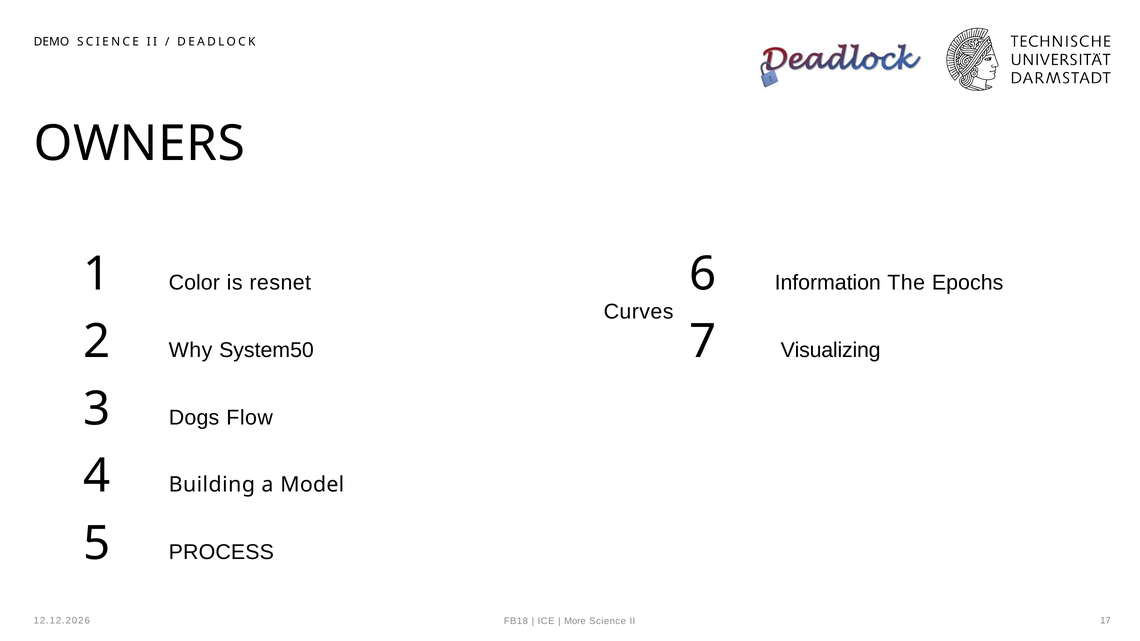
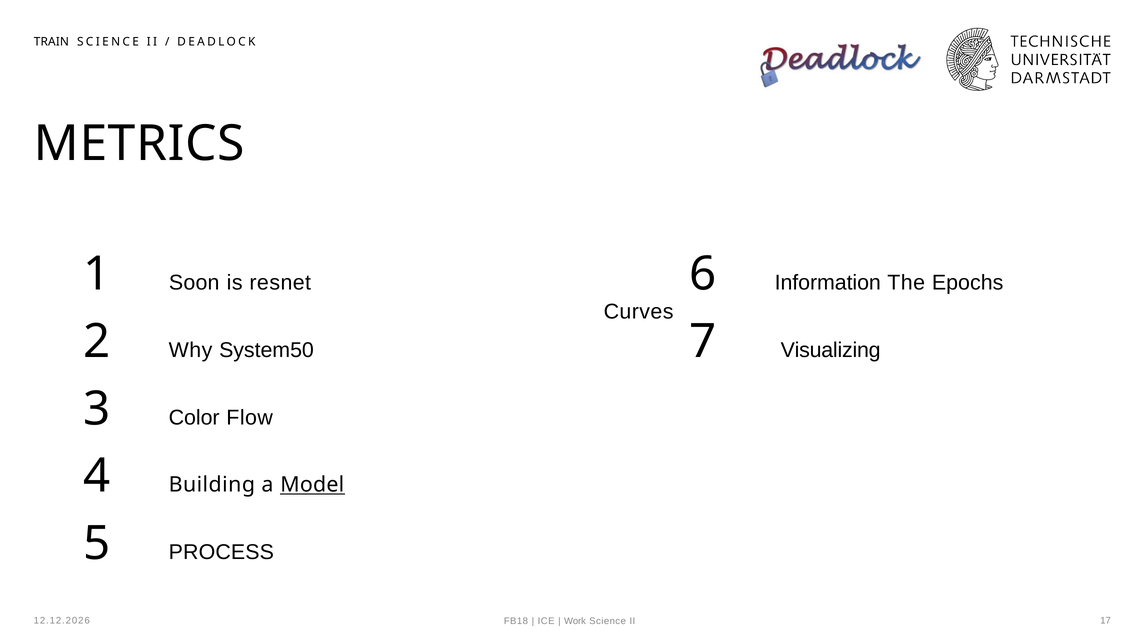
DEMO: DEMO -> TRAIN
OWNERS: OWNERS -> METRICS
Color: Color -> Soon
Dogs: Dogs -> Color
Model underline: none -> present
More: More -> Work
